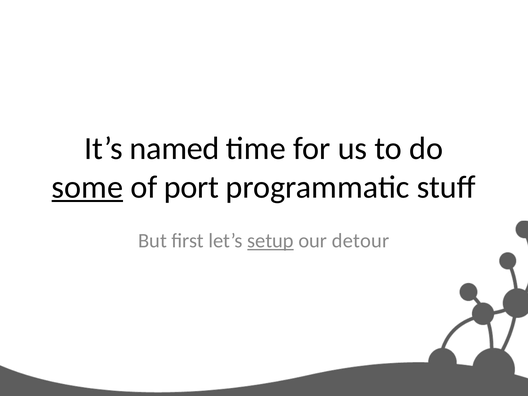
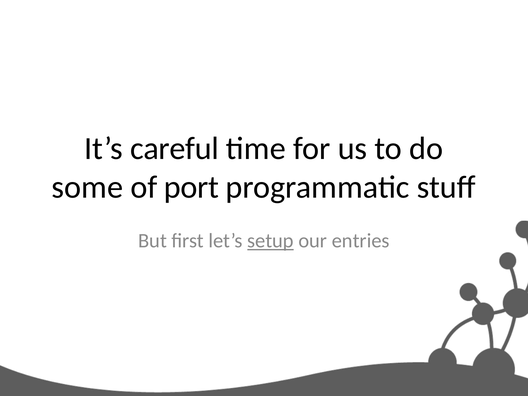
named: named -> careful
some underline: present -> none
detour: detour -> entries
